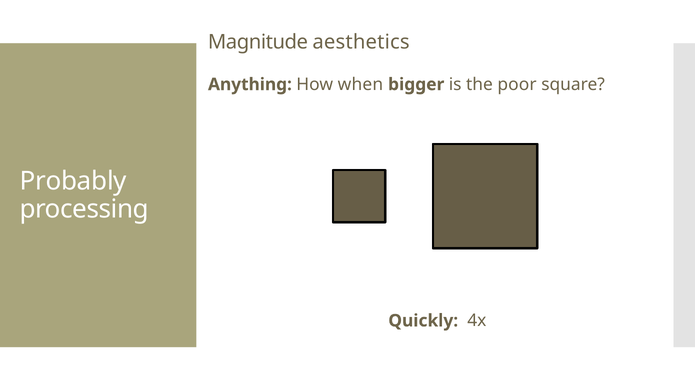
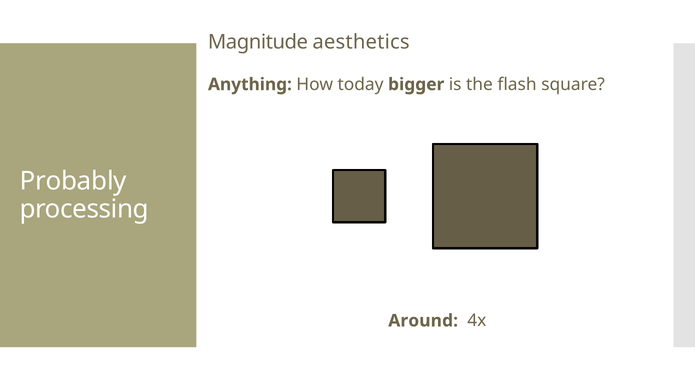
when: when -> today
poor: poor -> flash
Quickly: Quickly -> Around
